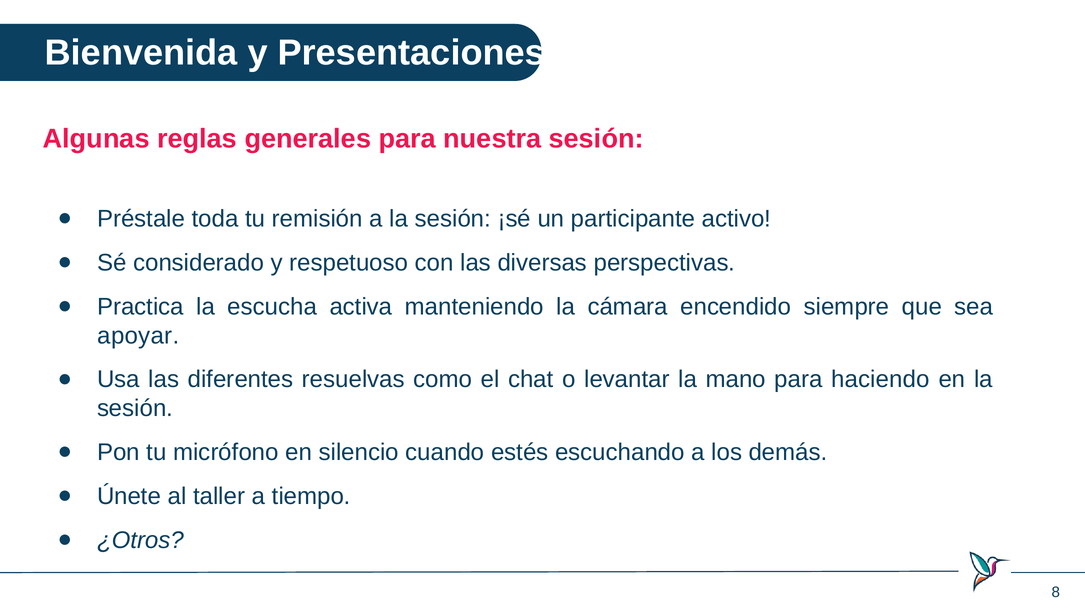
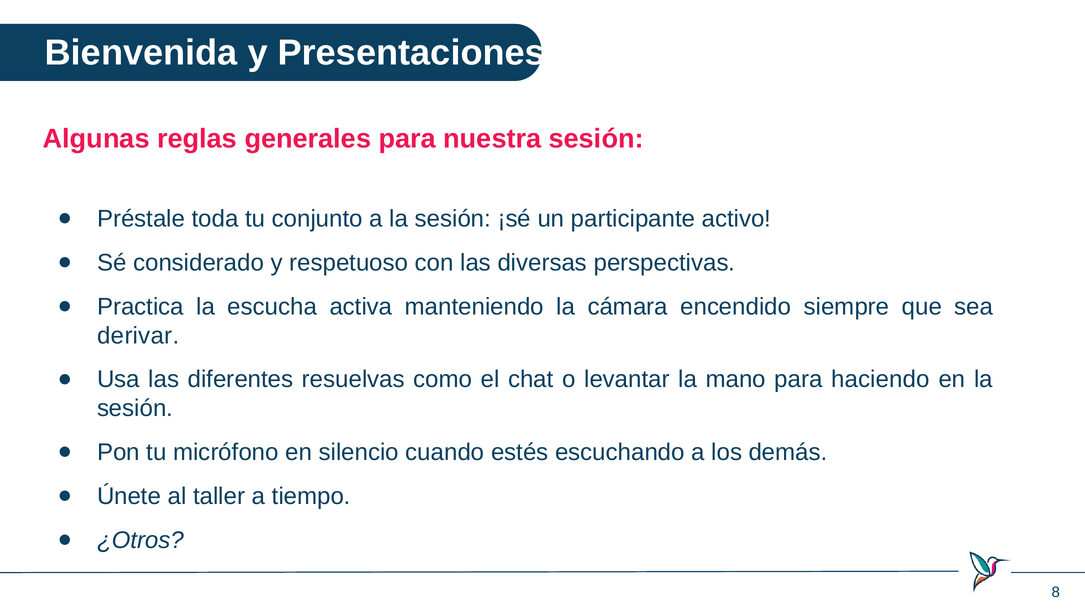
remisión: remisión -> conjunto
apoyar: apoyar -> derivar
